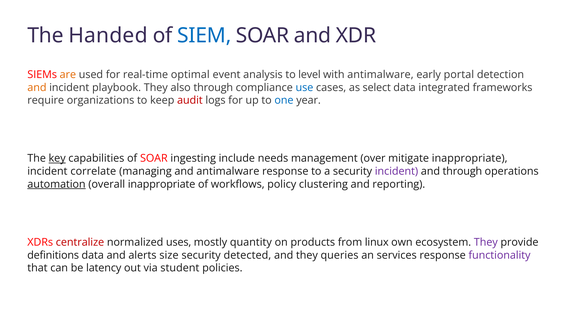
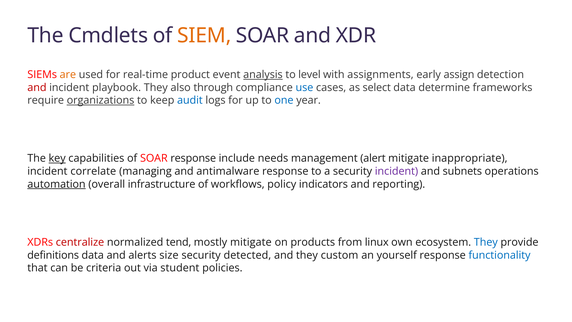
Handed: Handed -> Cmdlets
SIEM colour: blue -> orange
optimal: optimal -> product
analysis underline: none -> present
with antimalware: antimalware -> assignments
portal: portal -> assign
and at (37, 87) colour: orange -> red
integrated: integrated -> determine
organizations underline: none -> present
audit colour: red -> blue
SOAR ingesting: ingesting -> response
over: over -> alert
and through: through -> subnets
overall inappropriate: inappropriate -> infrastructure
clustering: clustering -> indicators
uses: uses -> tend
mostly quantity: quantity -> mitigate
They at (486, 242) colour: purple -> blue
queries: queries -> custom
services: services -> yourself
functionality colour: purple -> blue
latency: latency -> criteria
